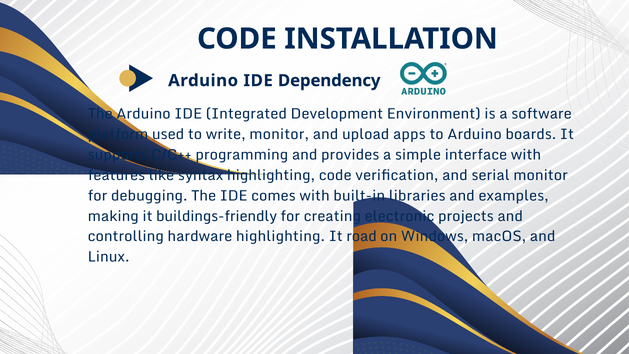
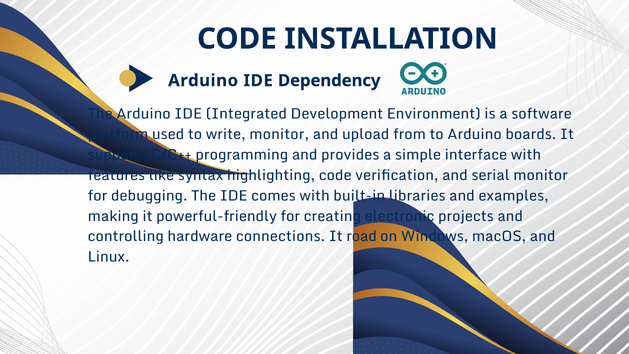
apps: apps -> from
buildings-friendly: buildings-friendly -> powerful-friendly
hardware highlighting: highlighting -> connections
